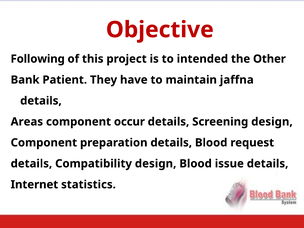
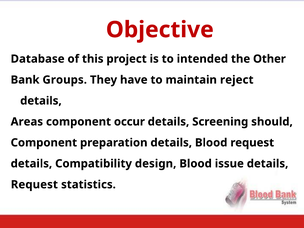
Following: Following -> Database
Patient: Patient -> Groups
jaffna: jaffna -> reject
Screening design: design -> should
Internet at (34, 185): Internet -> Request
